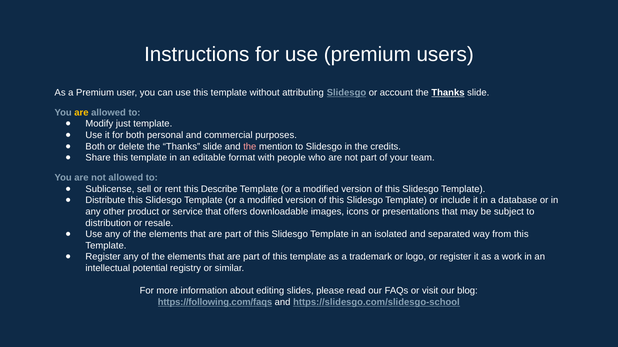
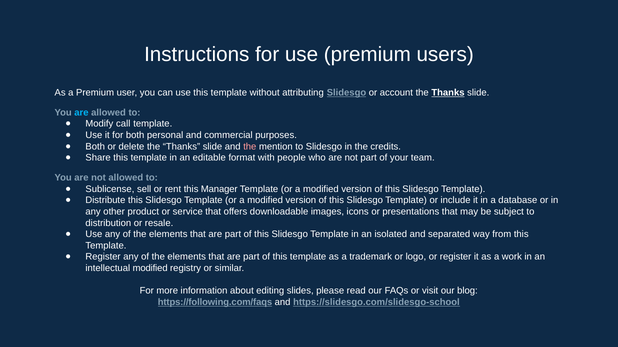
are at (81, 113) colour: yellow -> light blue
just: just -> call
Describe: Describe -> Manager
intellectual potential: potential -> modified
